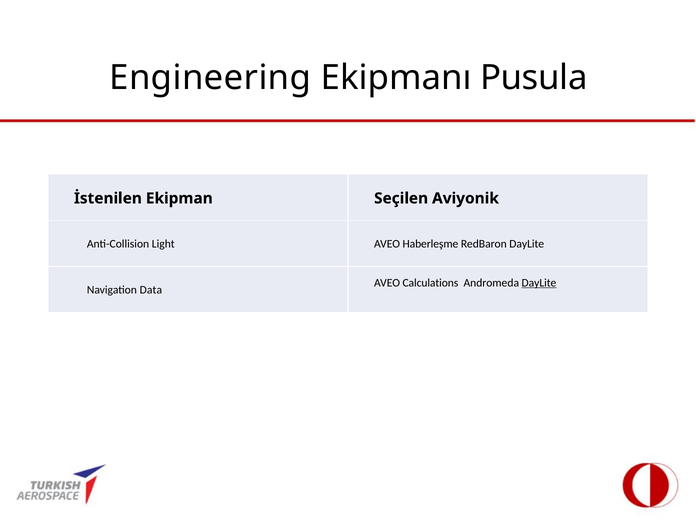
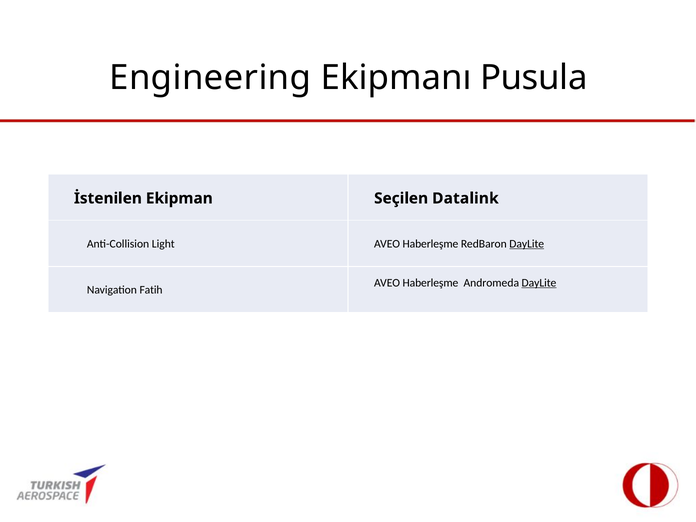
Aviyonik: Aviyonik -> Datalink
DayLite at (527, 244) underline: none -> present
Calculations at (430, 283): Calculations -> Haberleşme
Data: Data -> Fatih
